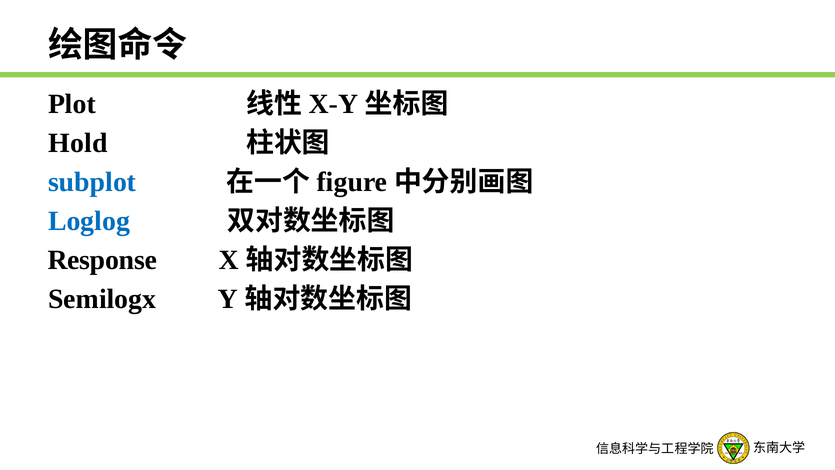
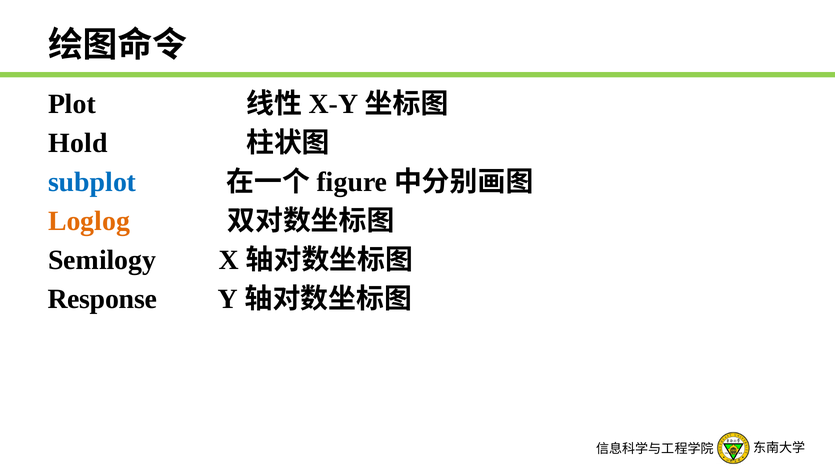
Loglog colour: blue -> orange
Response: Response -> Semilogy
Semilogx: Semilogx -> Response
